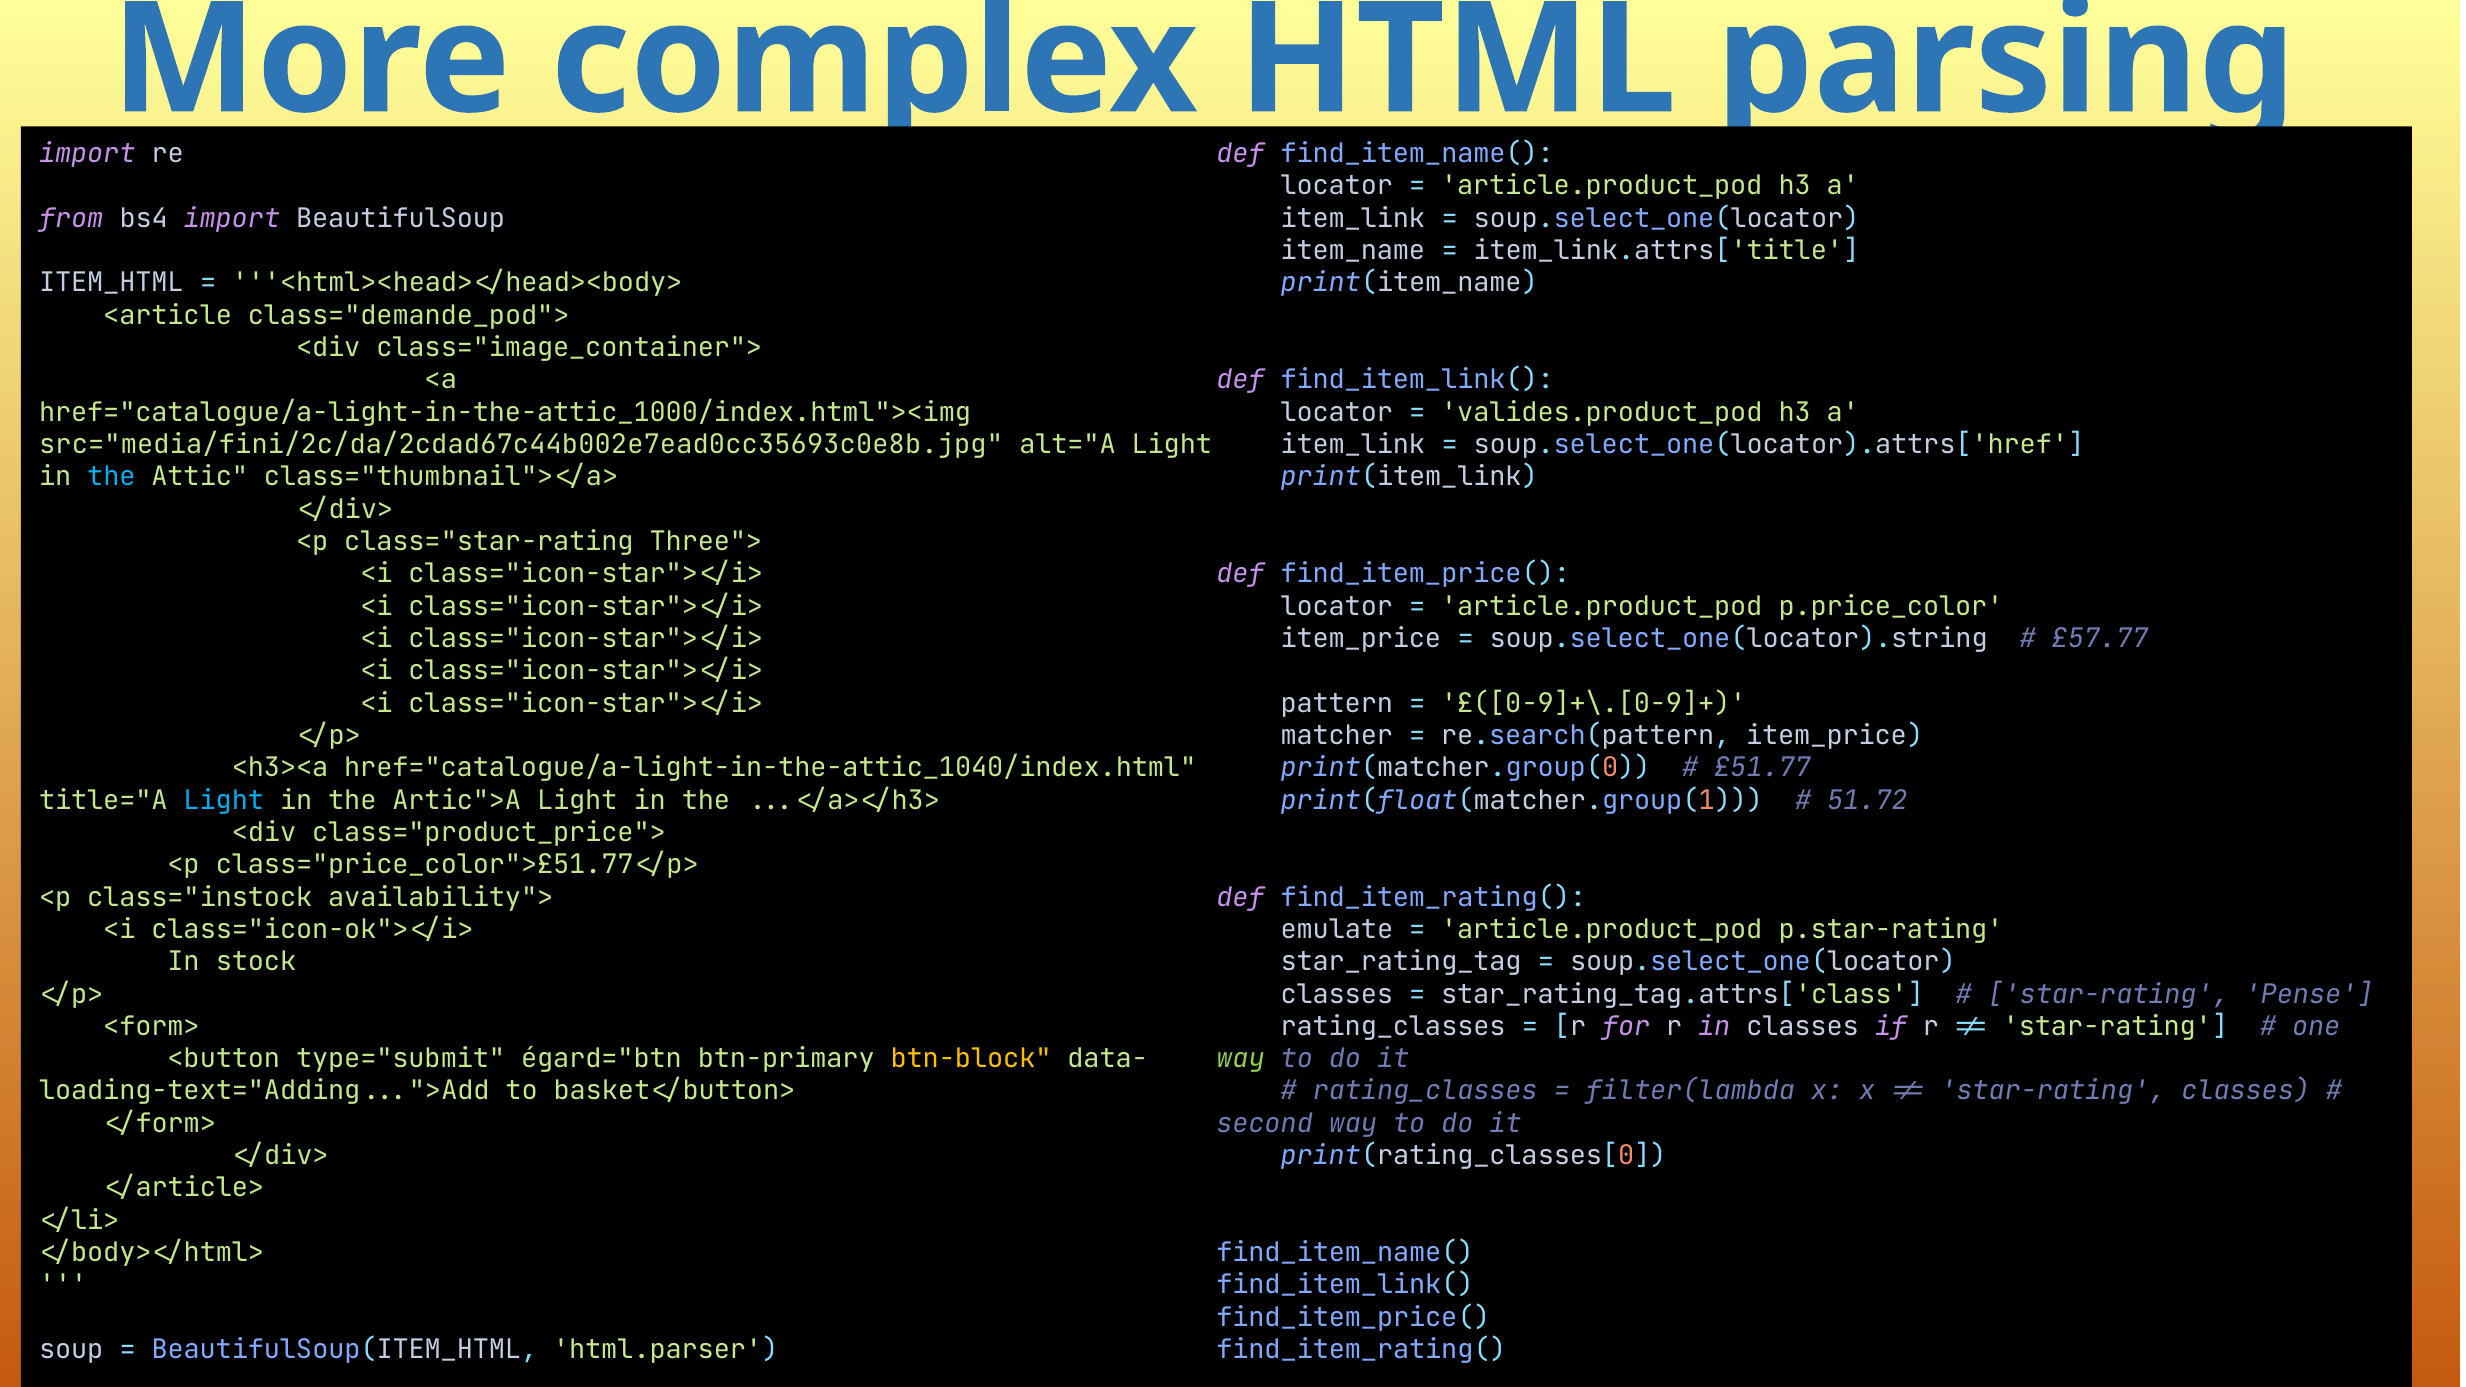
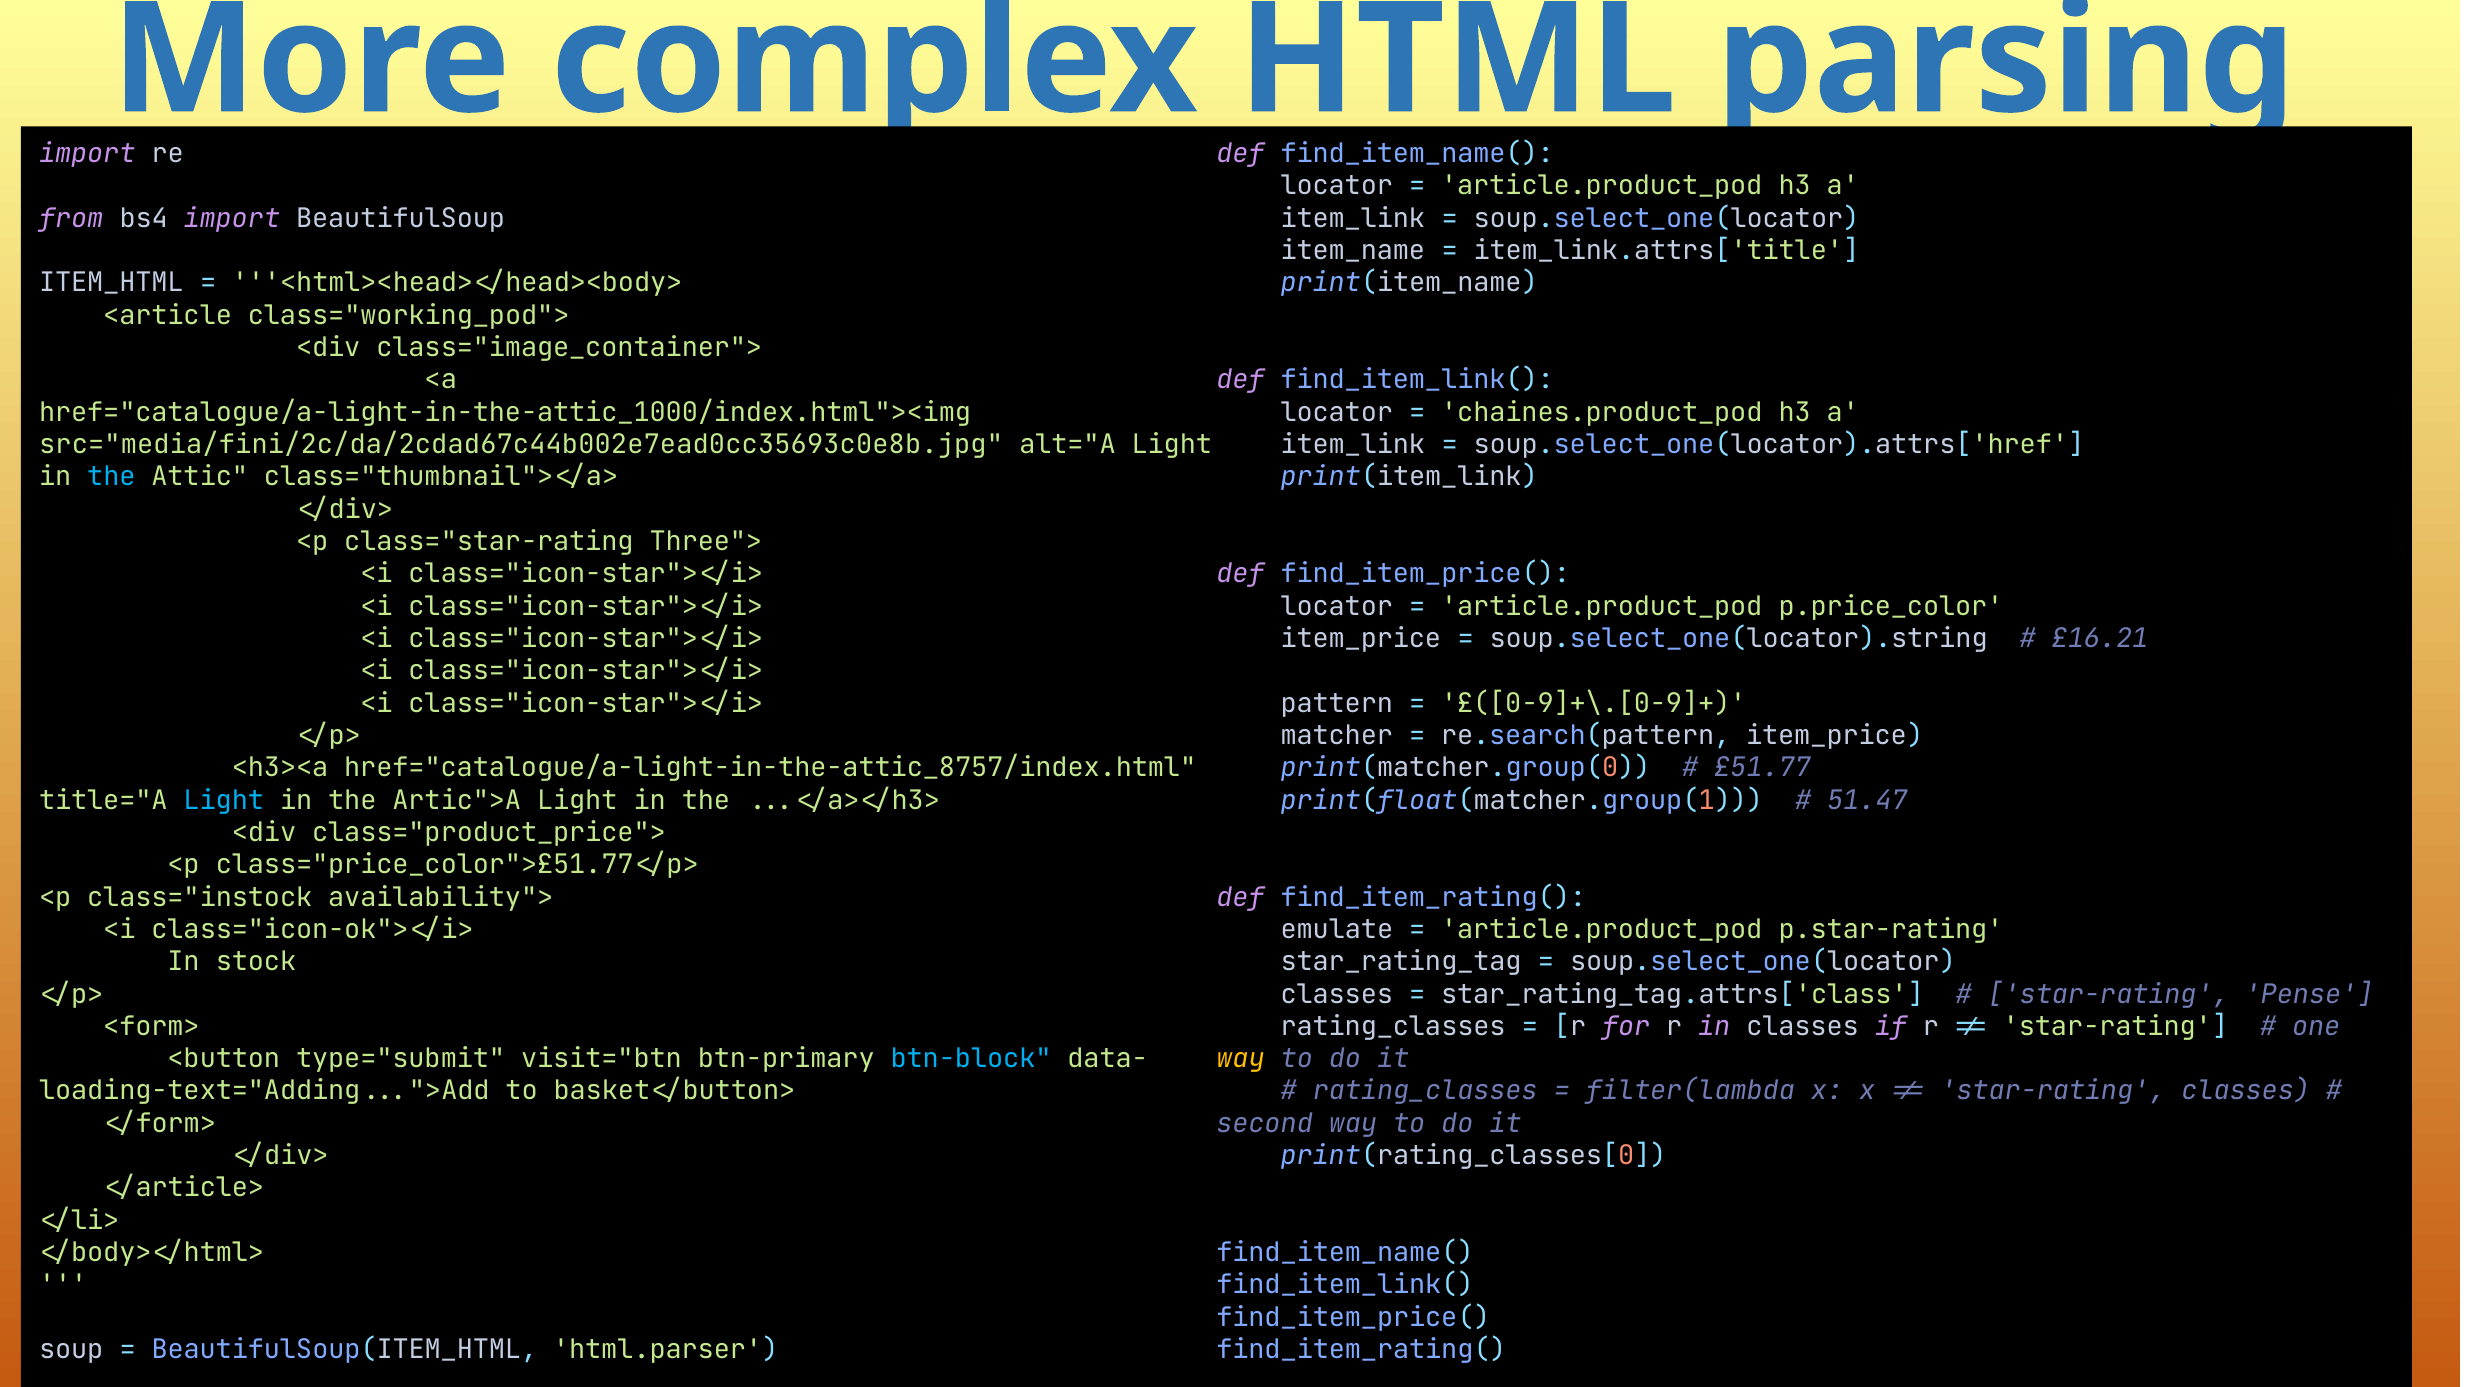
class="demande_pod">: class="demande_pod"> -> class="working_pod">
valides.product_pod: valides.product_pod -> chaines.product_pod
£57.77: £57.77 -> £16.21
href="catalogue/a-light-in-the-attic_1040/index.html: href="catalogue/a-light-in-the-attic_1040/index.html -> href="catalogue/a-light-in-the-attic_8757/index.html
51.72: 51.72 -> 51.47
égard="btn: égard="btn -> visit="btn
btn-block colour: yellow -> light blue
way at (1241, 1059) colour: light green -> yellow
